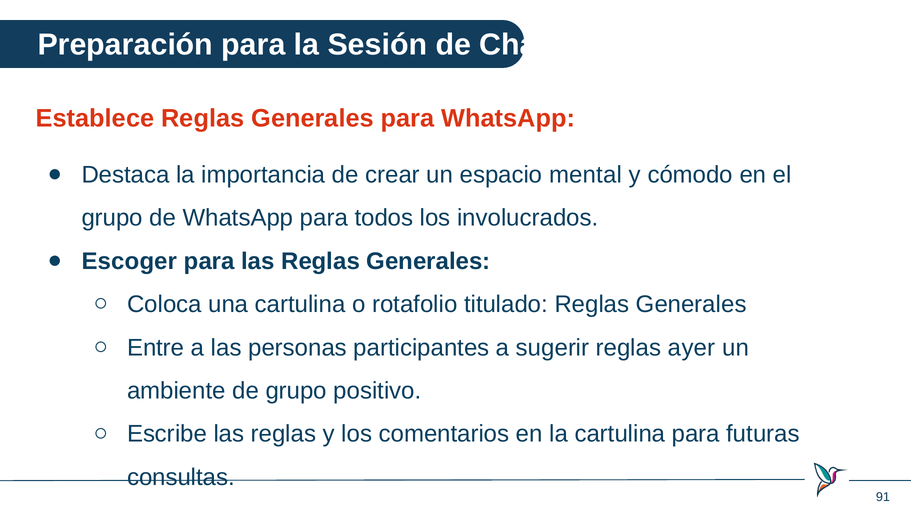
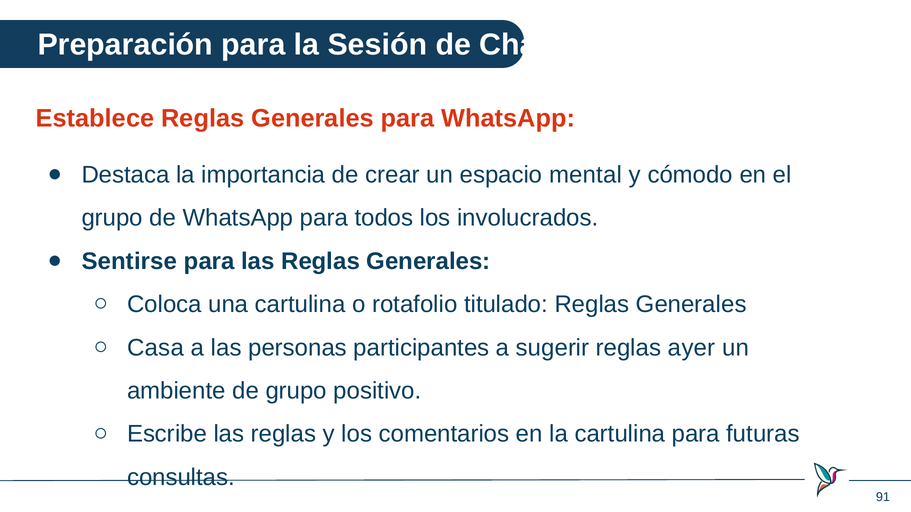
Escoger: Escoger -> Sentirse
Entre: Entre -> Casa
